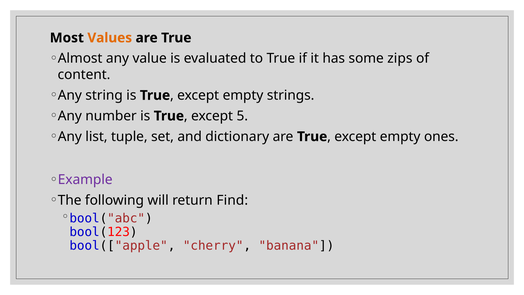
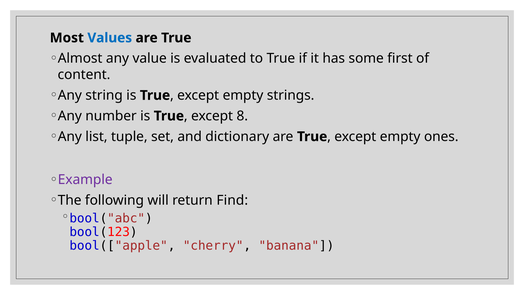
Values colour: orange -> blue
zips: zips -> first
5: 5 -> 8
